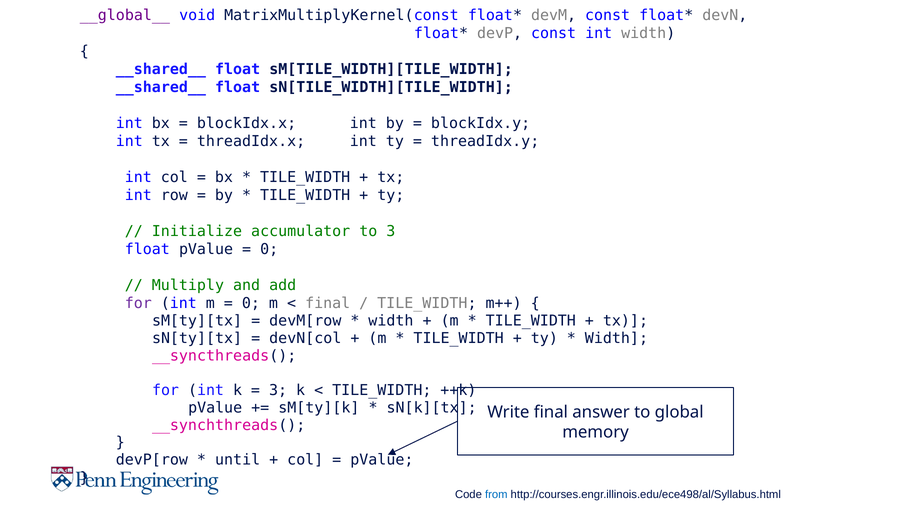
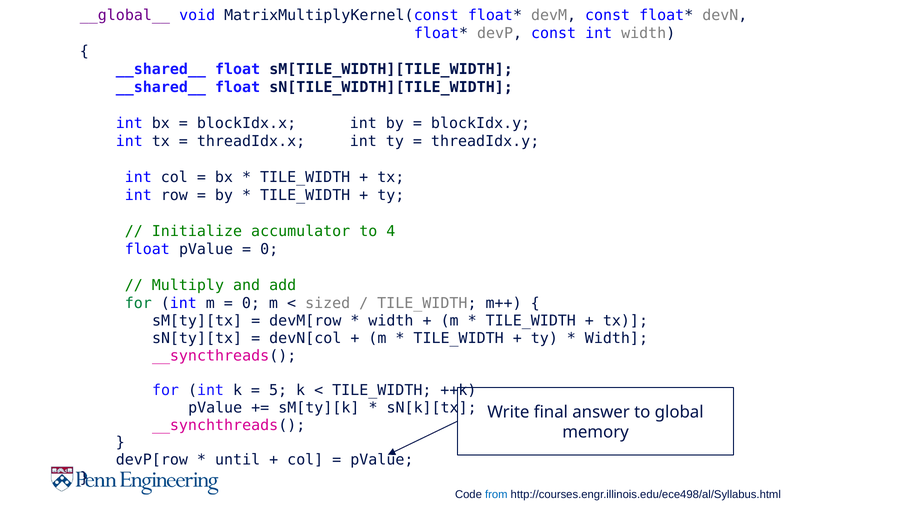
to 3: 3 -> 4
for at (138, 303) colour: purple -> green
final at (328, 303): final -> sized
3 at (278, 391): 3 -> 5
